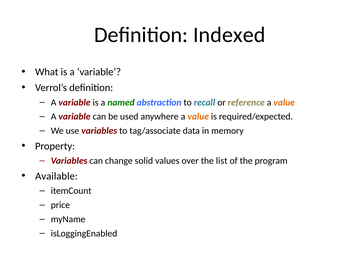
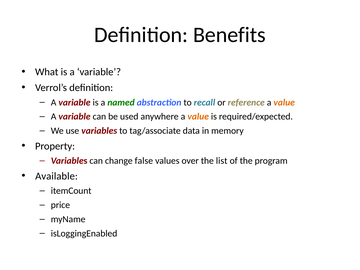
Indexed: Indexed -> Benefits
solid: solid -> false
